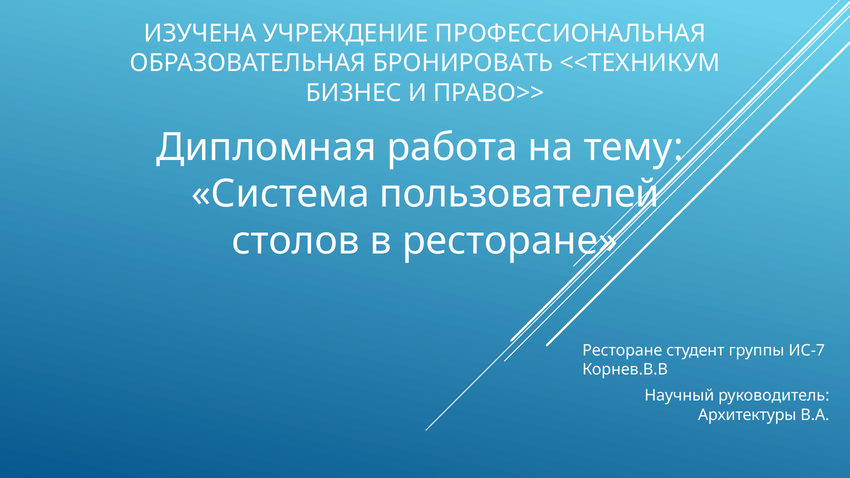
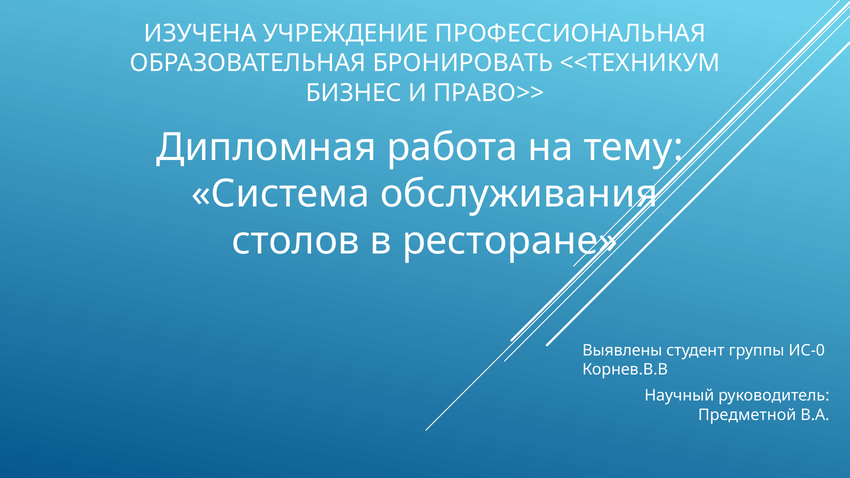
пользователей: пользователей -> обслуживания
Ресторане at (622, 351): Ресторане -> Выявлены
ИС-7: ИС-7 -> ИС-0
Архитектуры: Архитектуры -> Предметной
